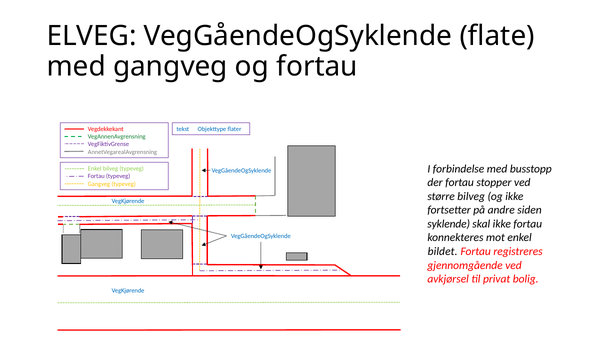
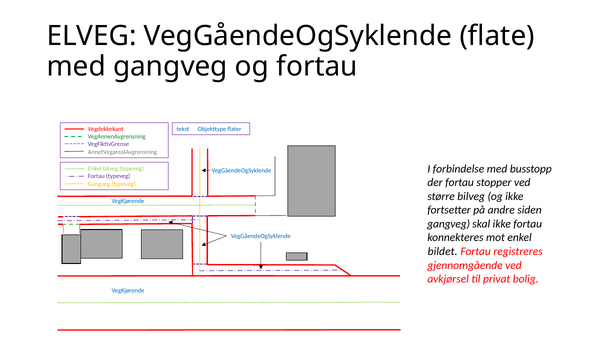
syklende at (449, 224): syklende -> gangveg
